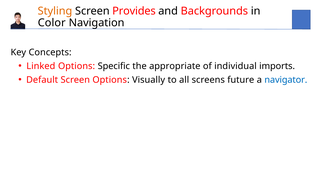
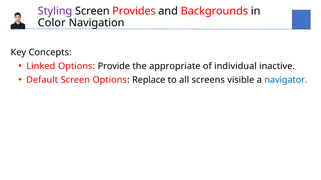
Styling colour: orange -> purple
Specific: Specific -> Provide
imports: imports -> inactive
Visually: Visually -> Replace
future: future -> visible
